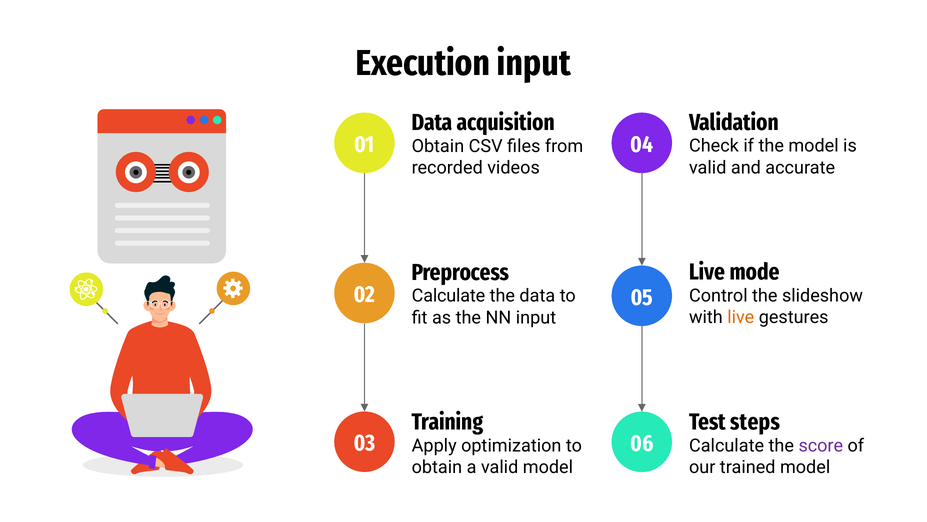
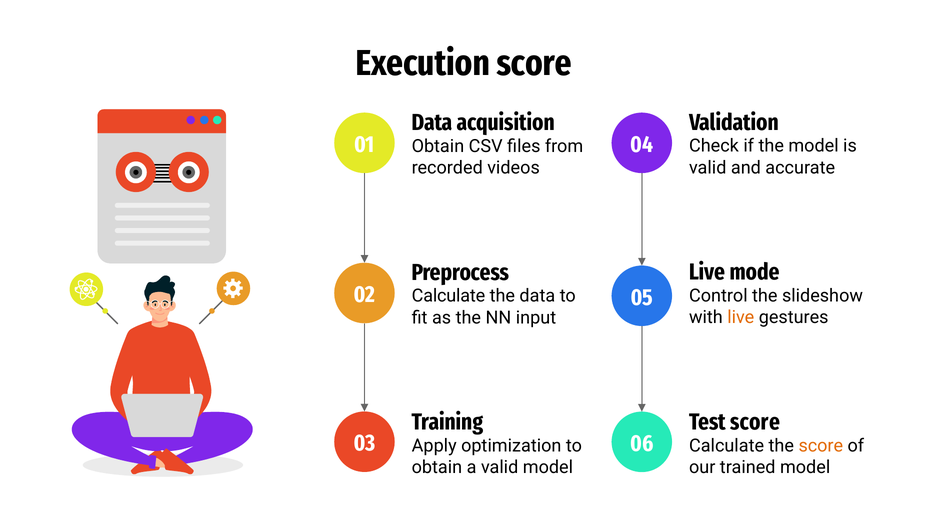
Execution input: input -> score
Test steps: steps -> score
score at (821, 445) colour: purple -> orange
